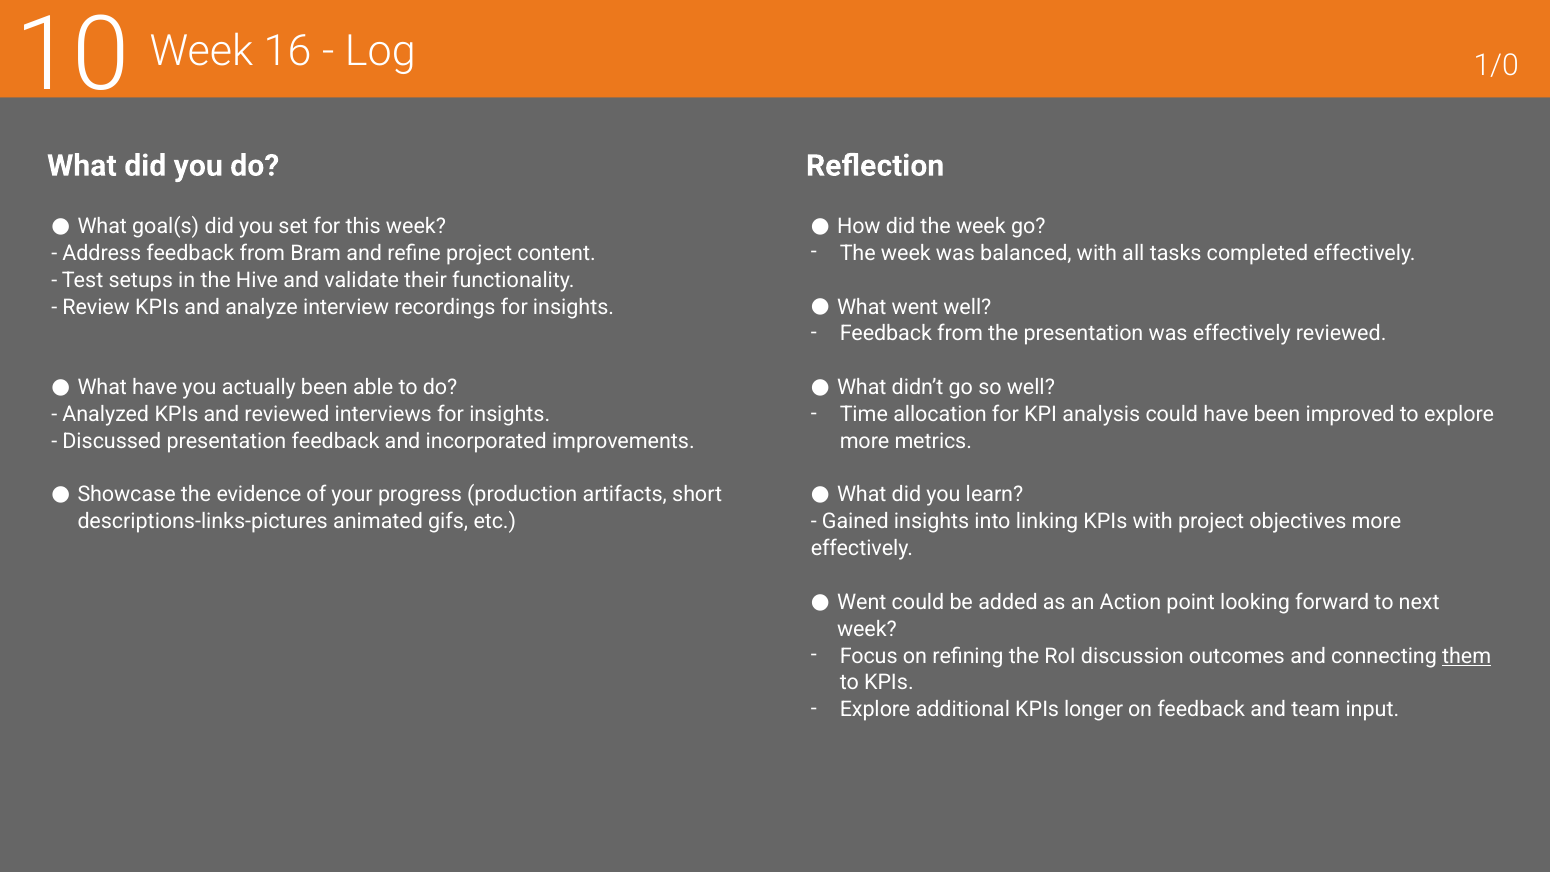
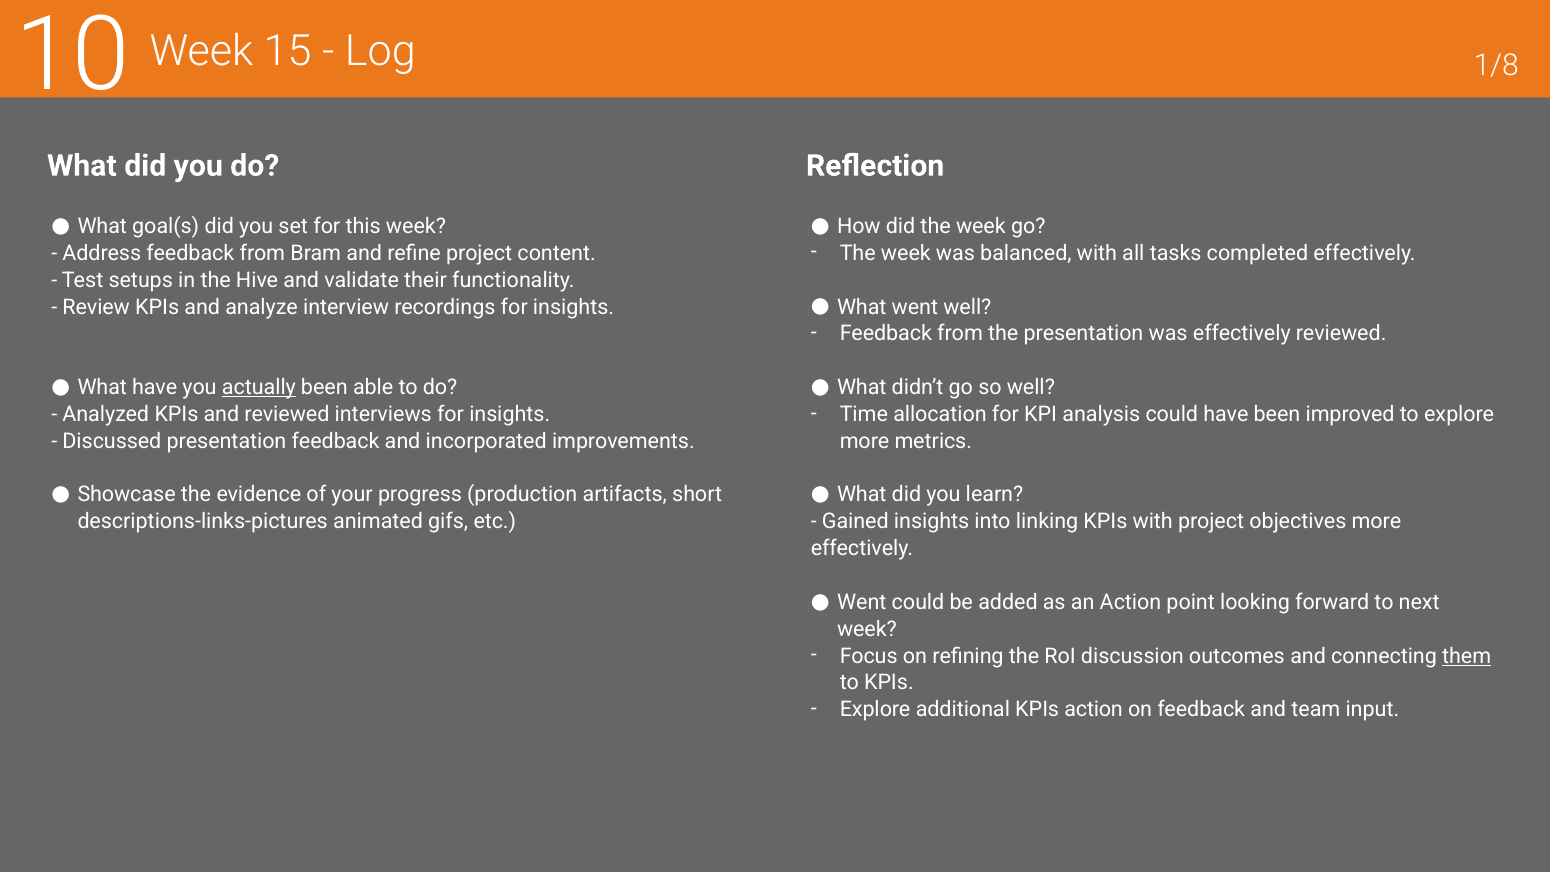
16: 16 -> 15
1/0: 1/0 -> 1/8
actually underline: none -> present
KPIs longer: longer -> action
